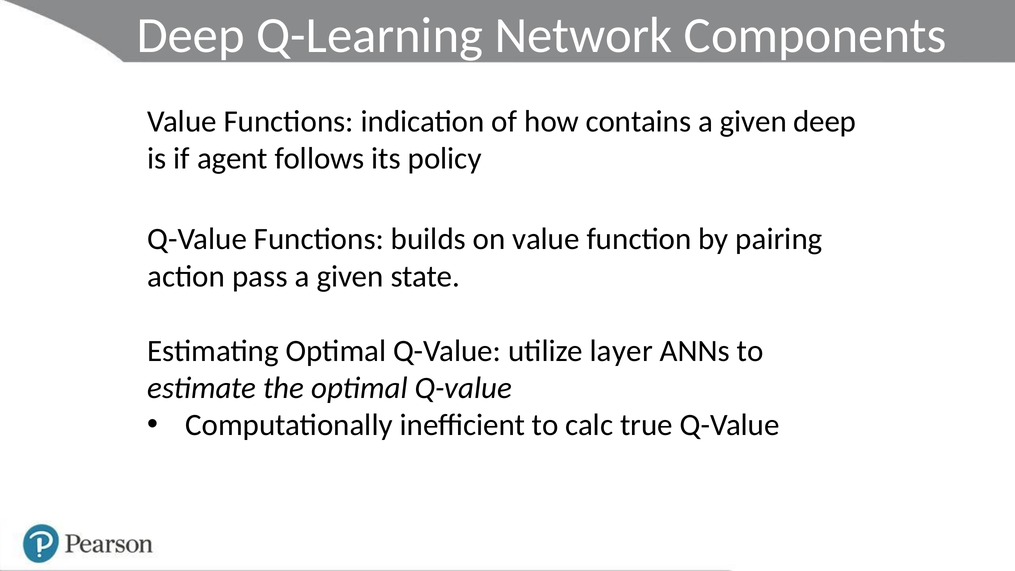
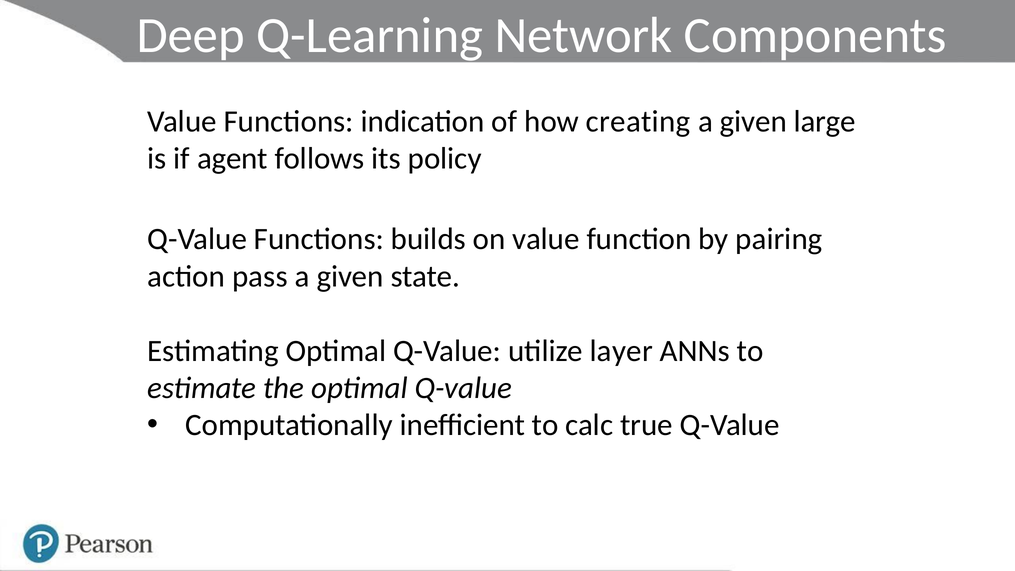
contains: contains -> creating
given deep: deep -> large
